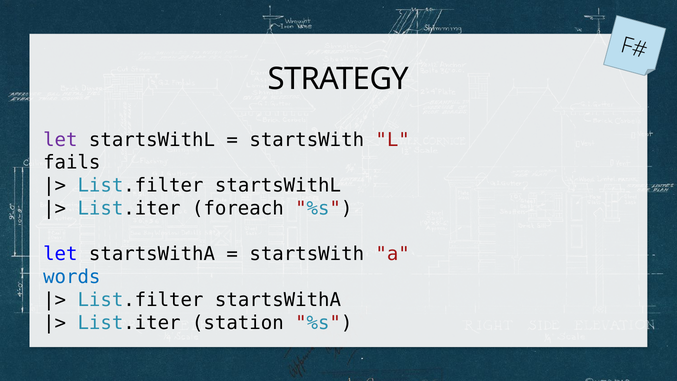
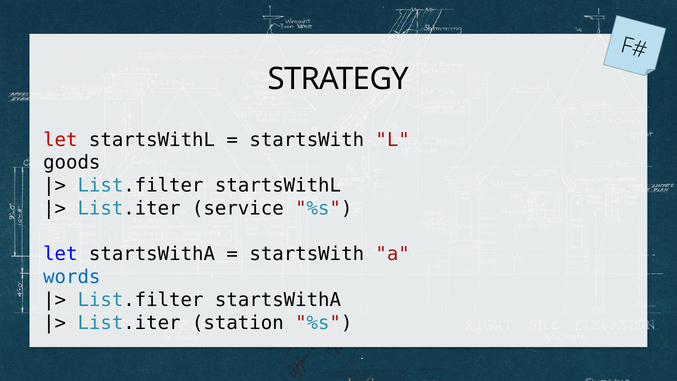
let at (60, 140) colour: purple -> red
fails: fails -> goods
foreach: foreach -> service
